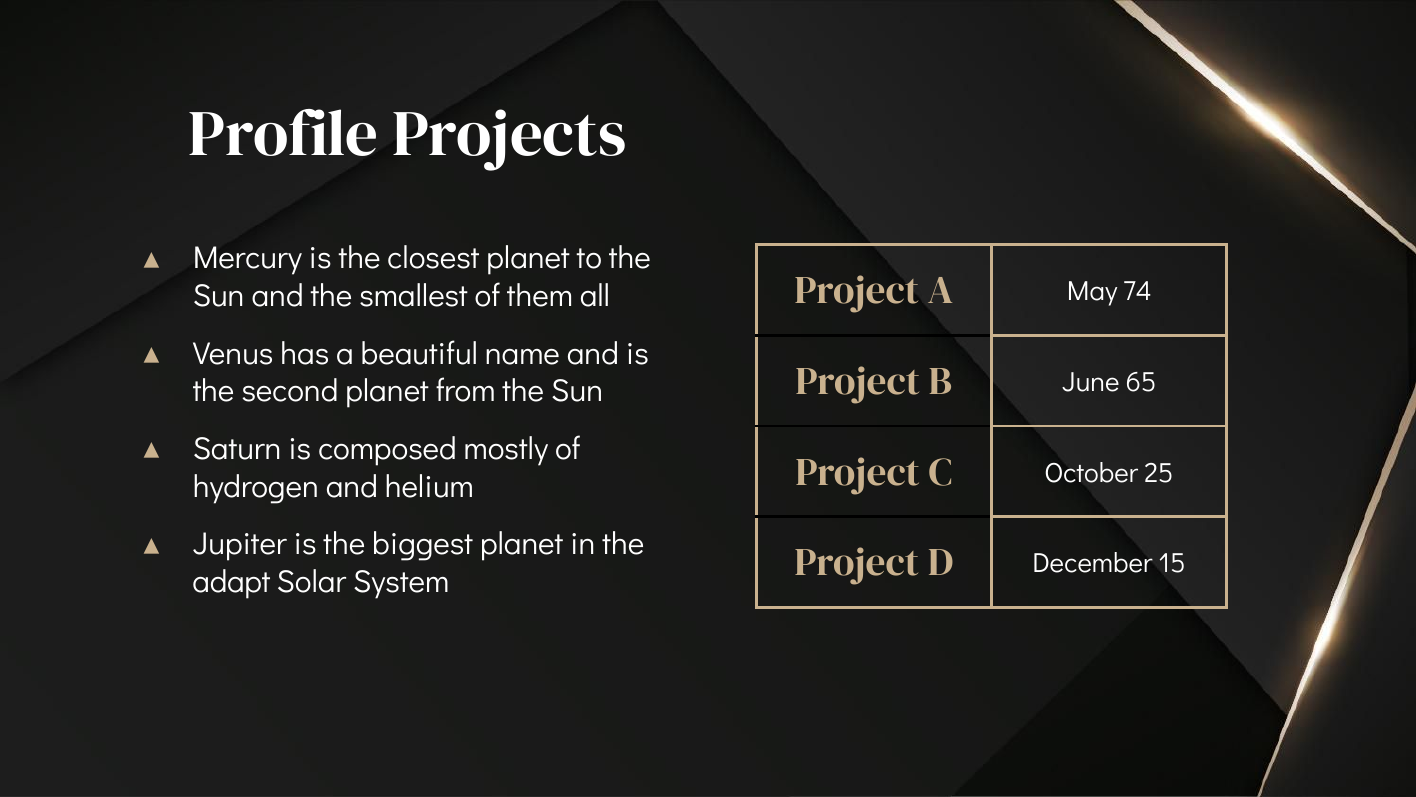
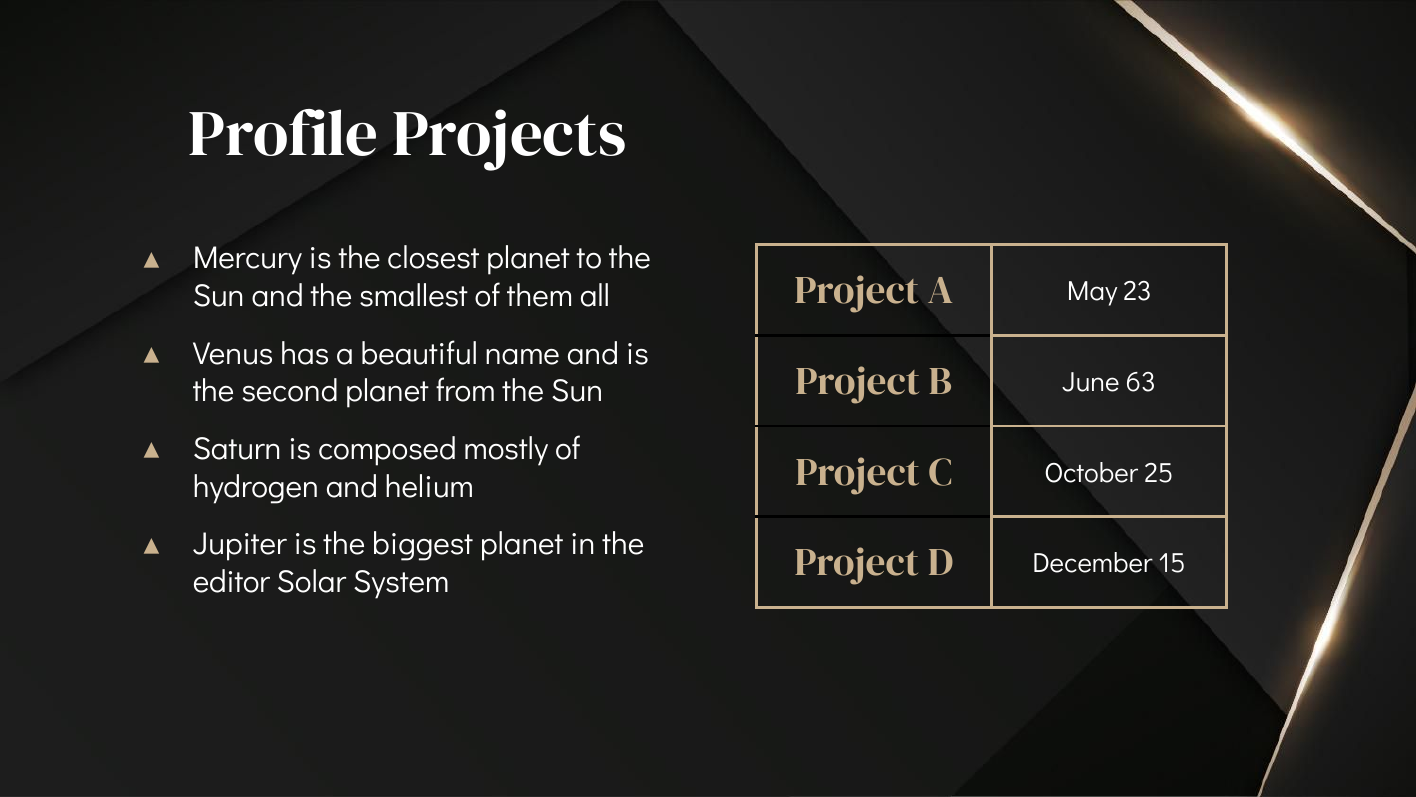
74: 74 -> 23
65: 65 -> 63
adapt: adapt -> editor
